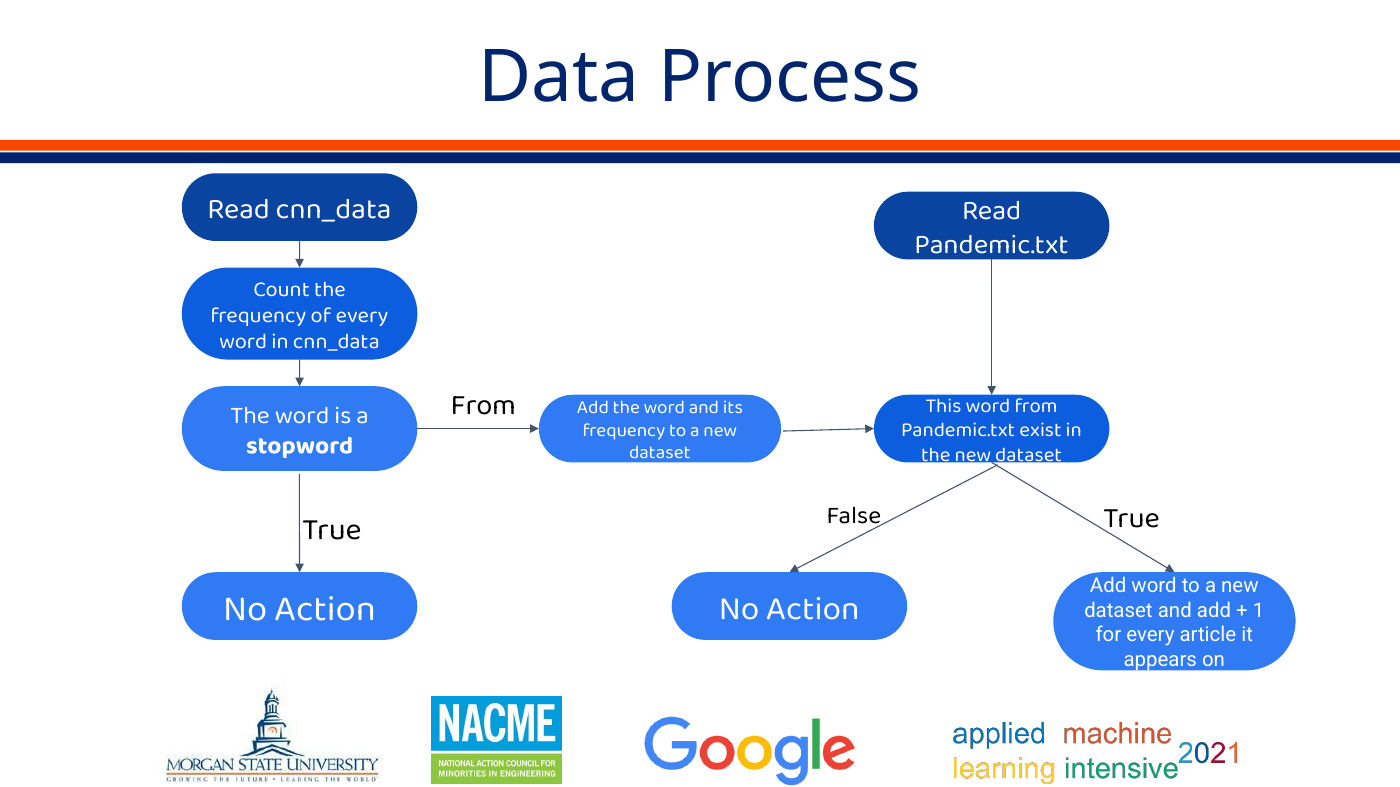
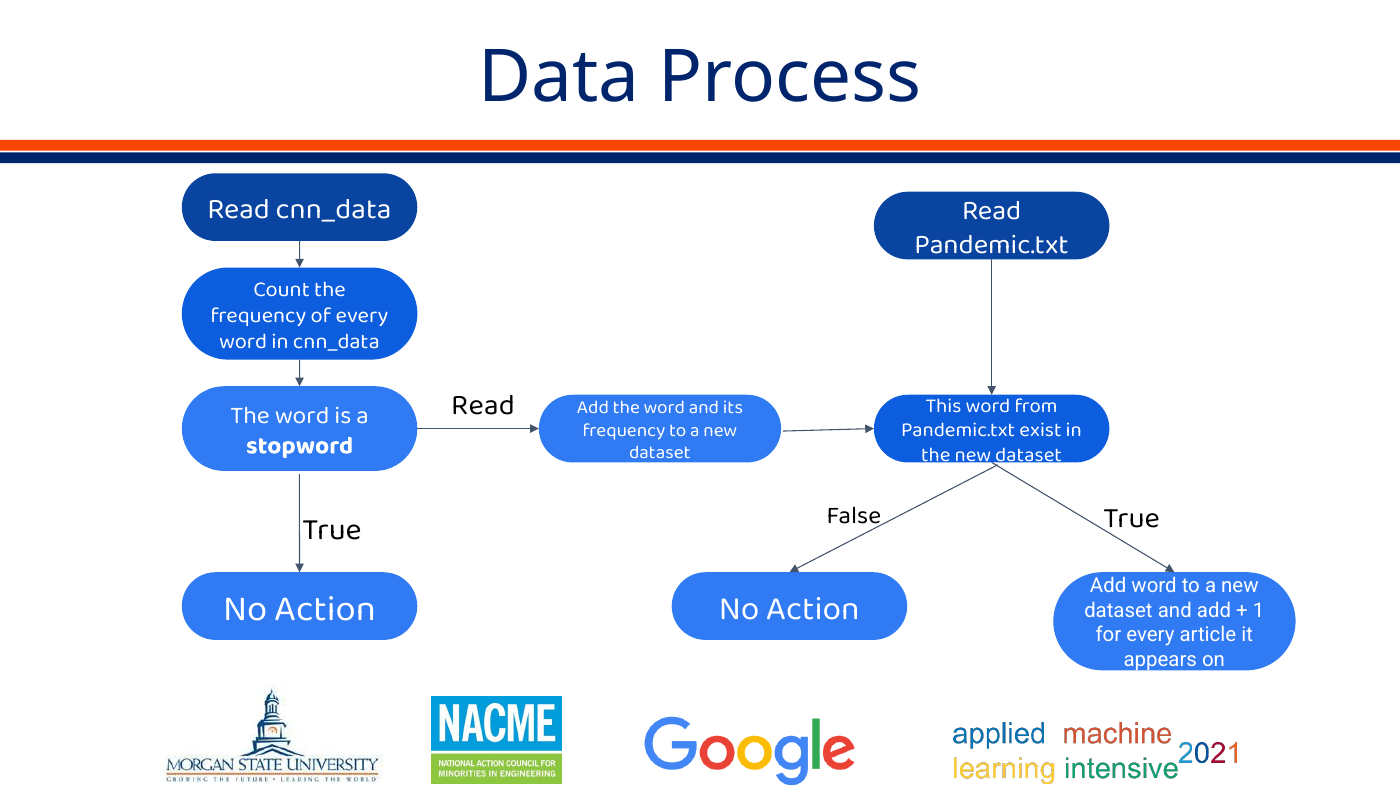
From at (483, 405): From -> Read
